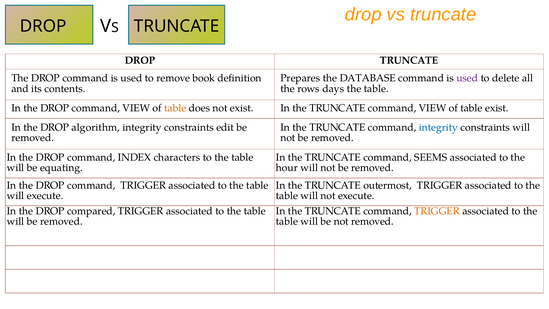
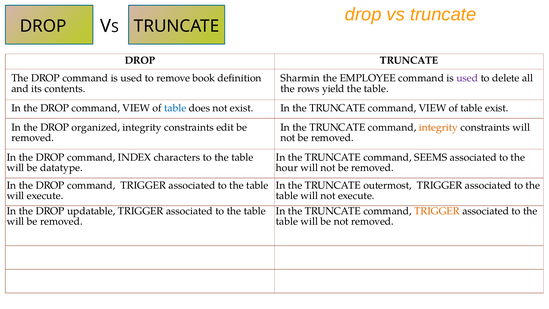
Prepares: Prepares -> Sharmin
DATABASE: DATABASE -> EMPLOYEE
days: days -> yield
table at (175, 108) colour: orange -> blue
algorithm: algorithm -> organized
integrity at (438, 127) colour: blue -> orange
equating: equating -> datatype
compared: compared -> updatable
